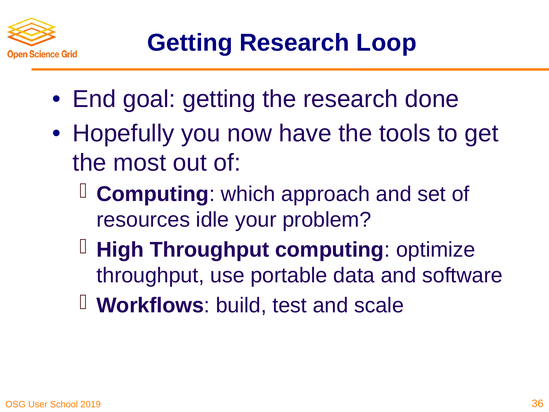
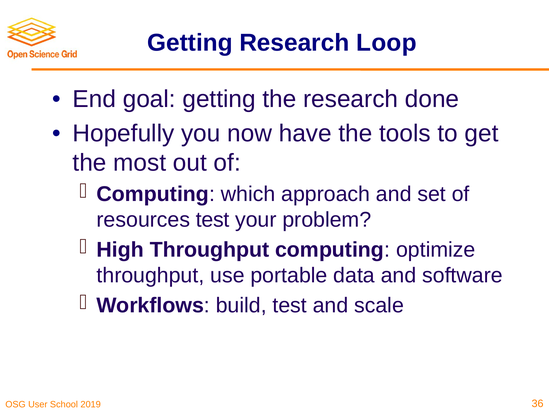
resources idle: idle -> test
